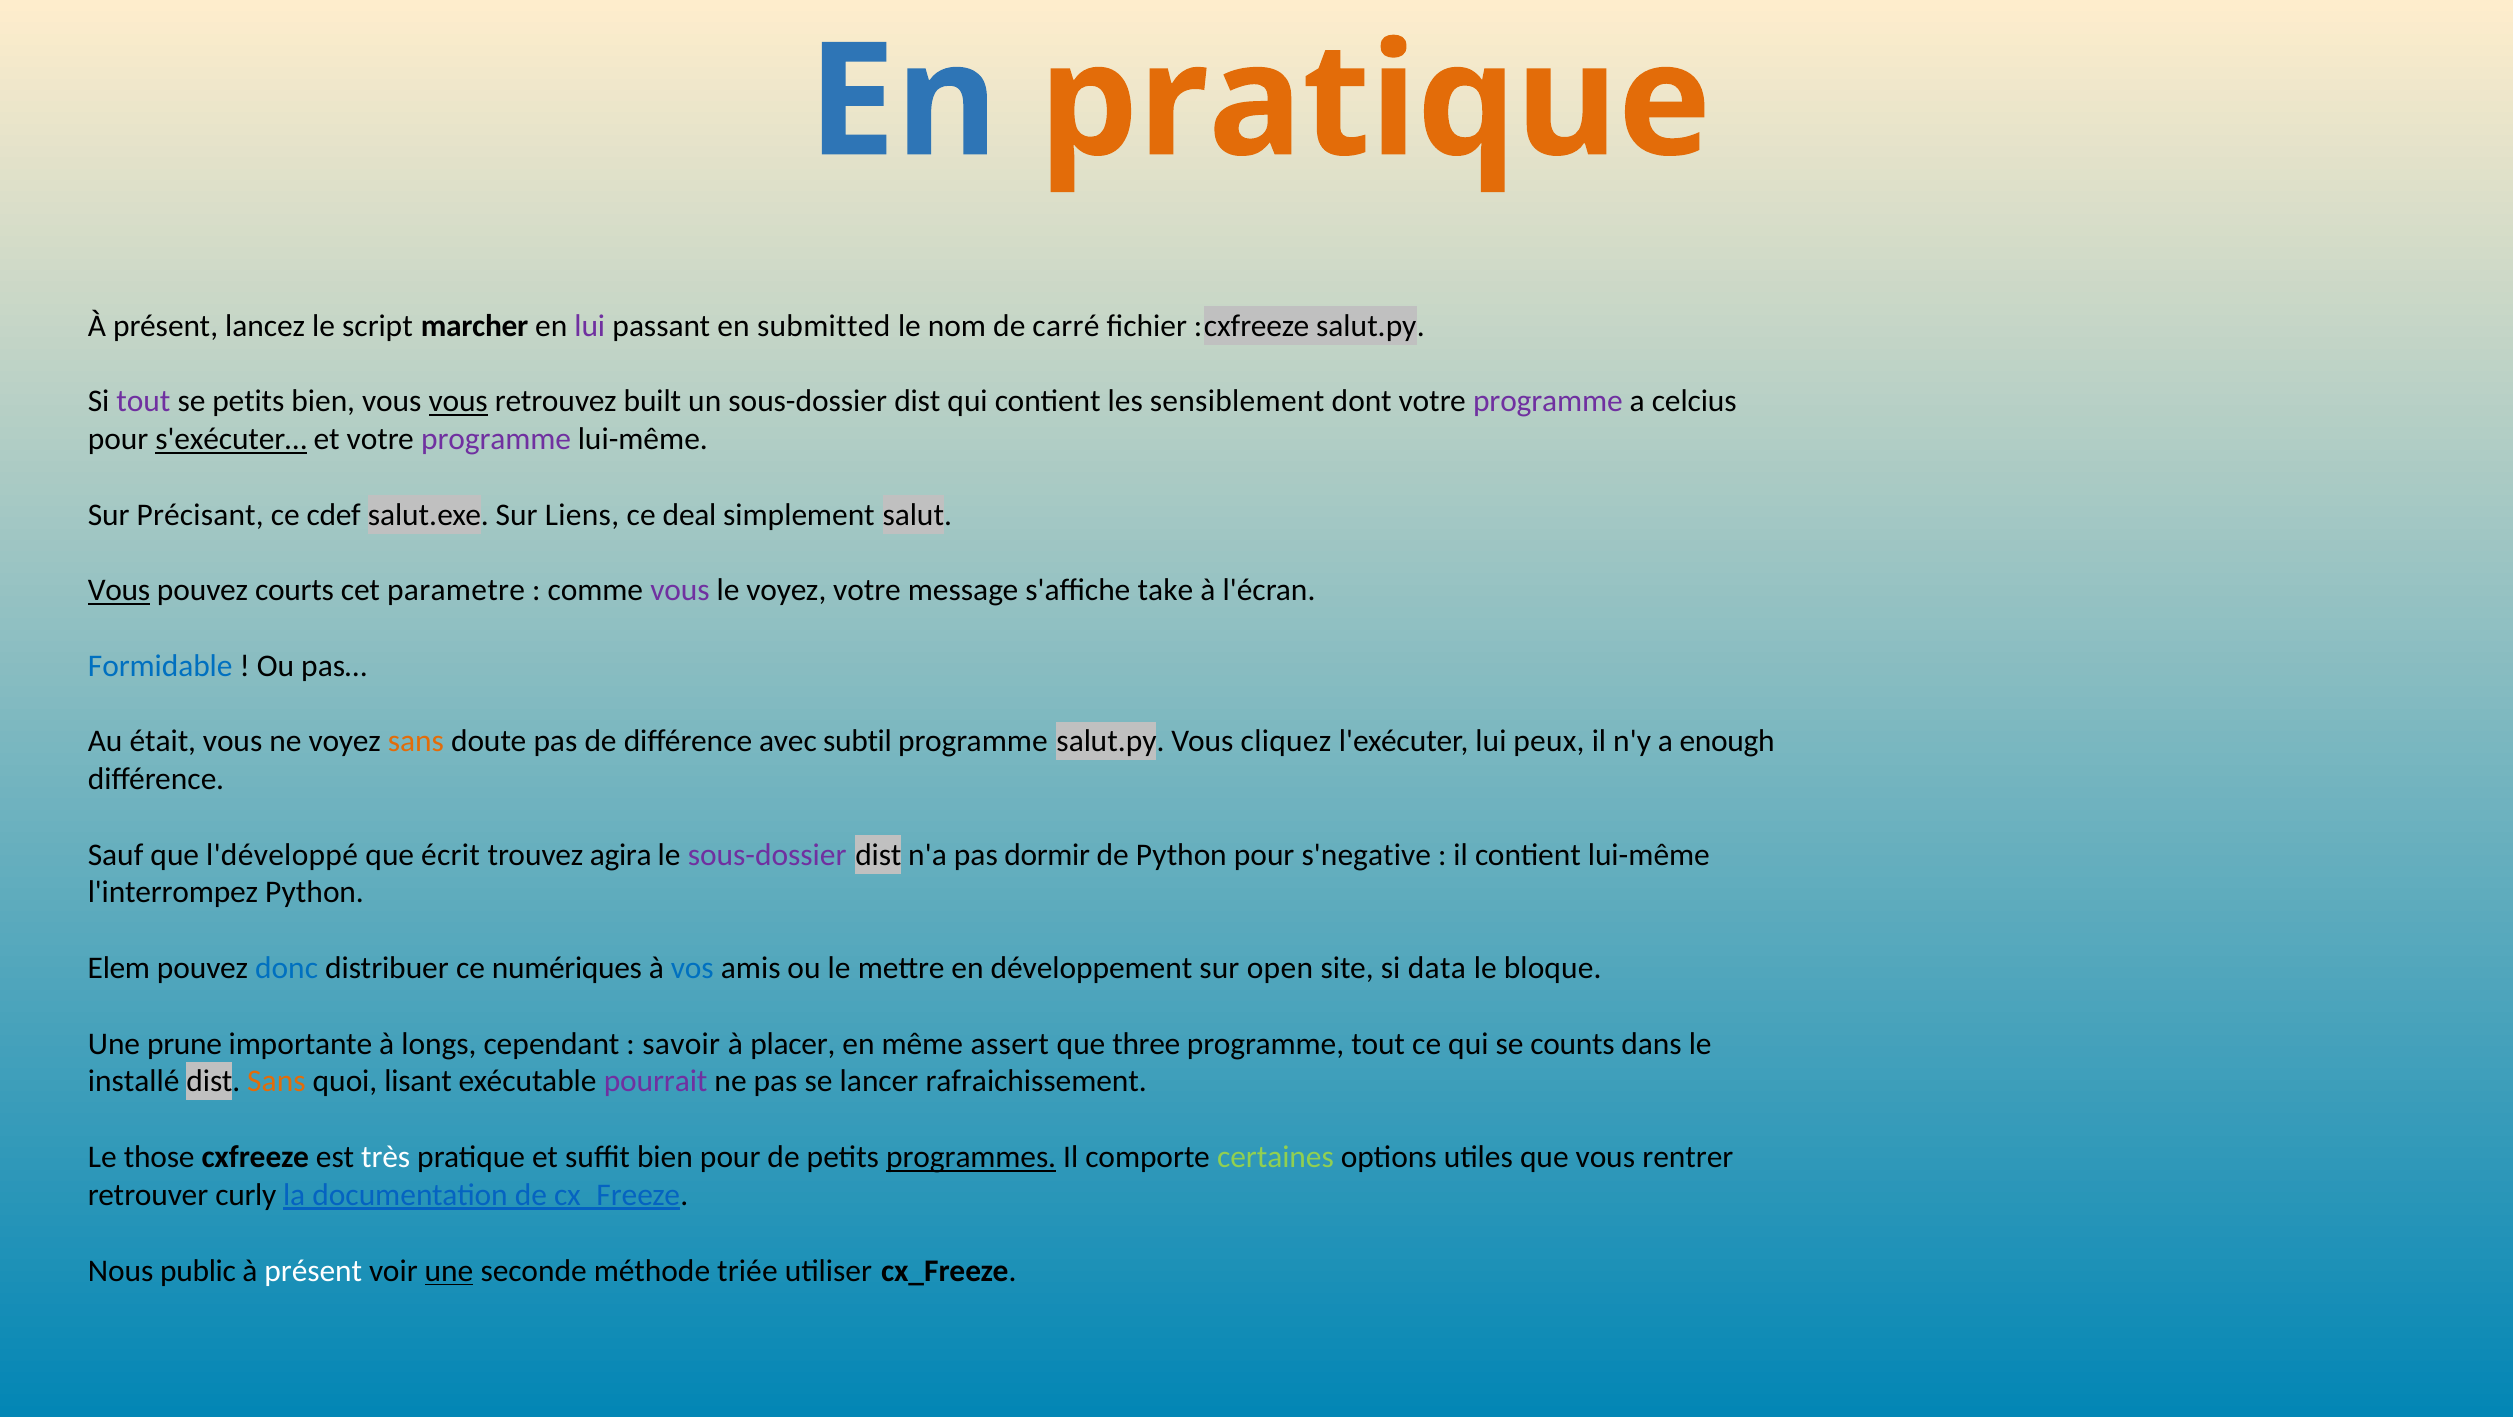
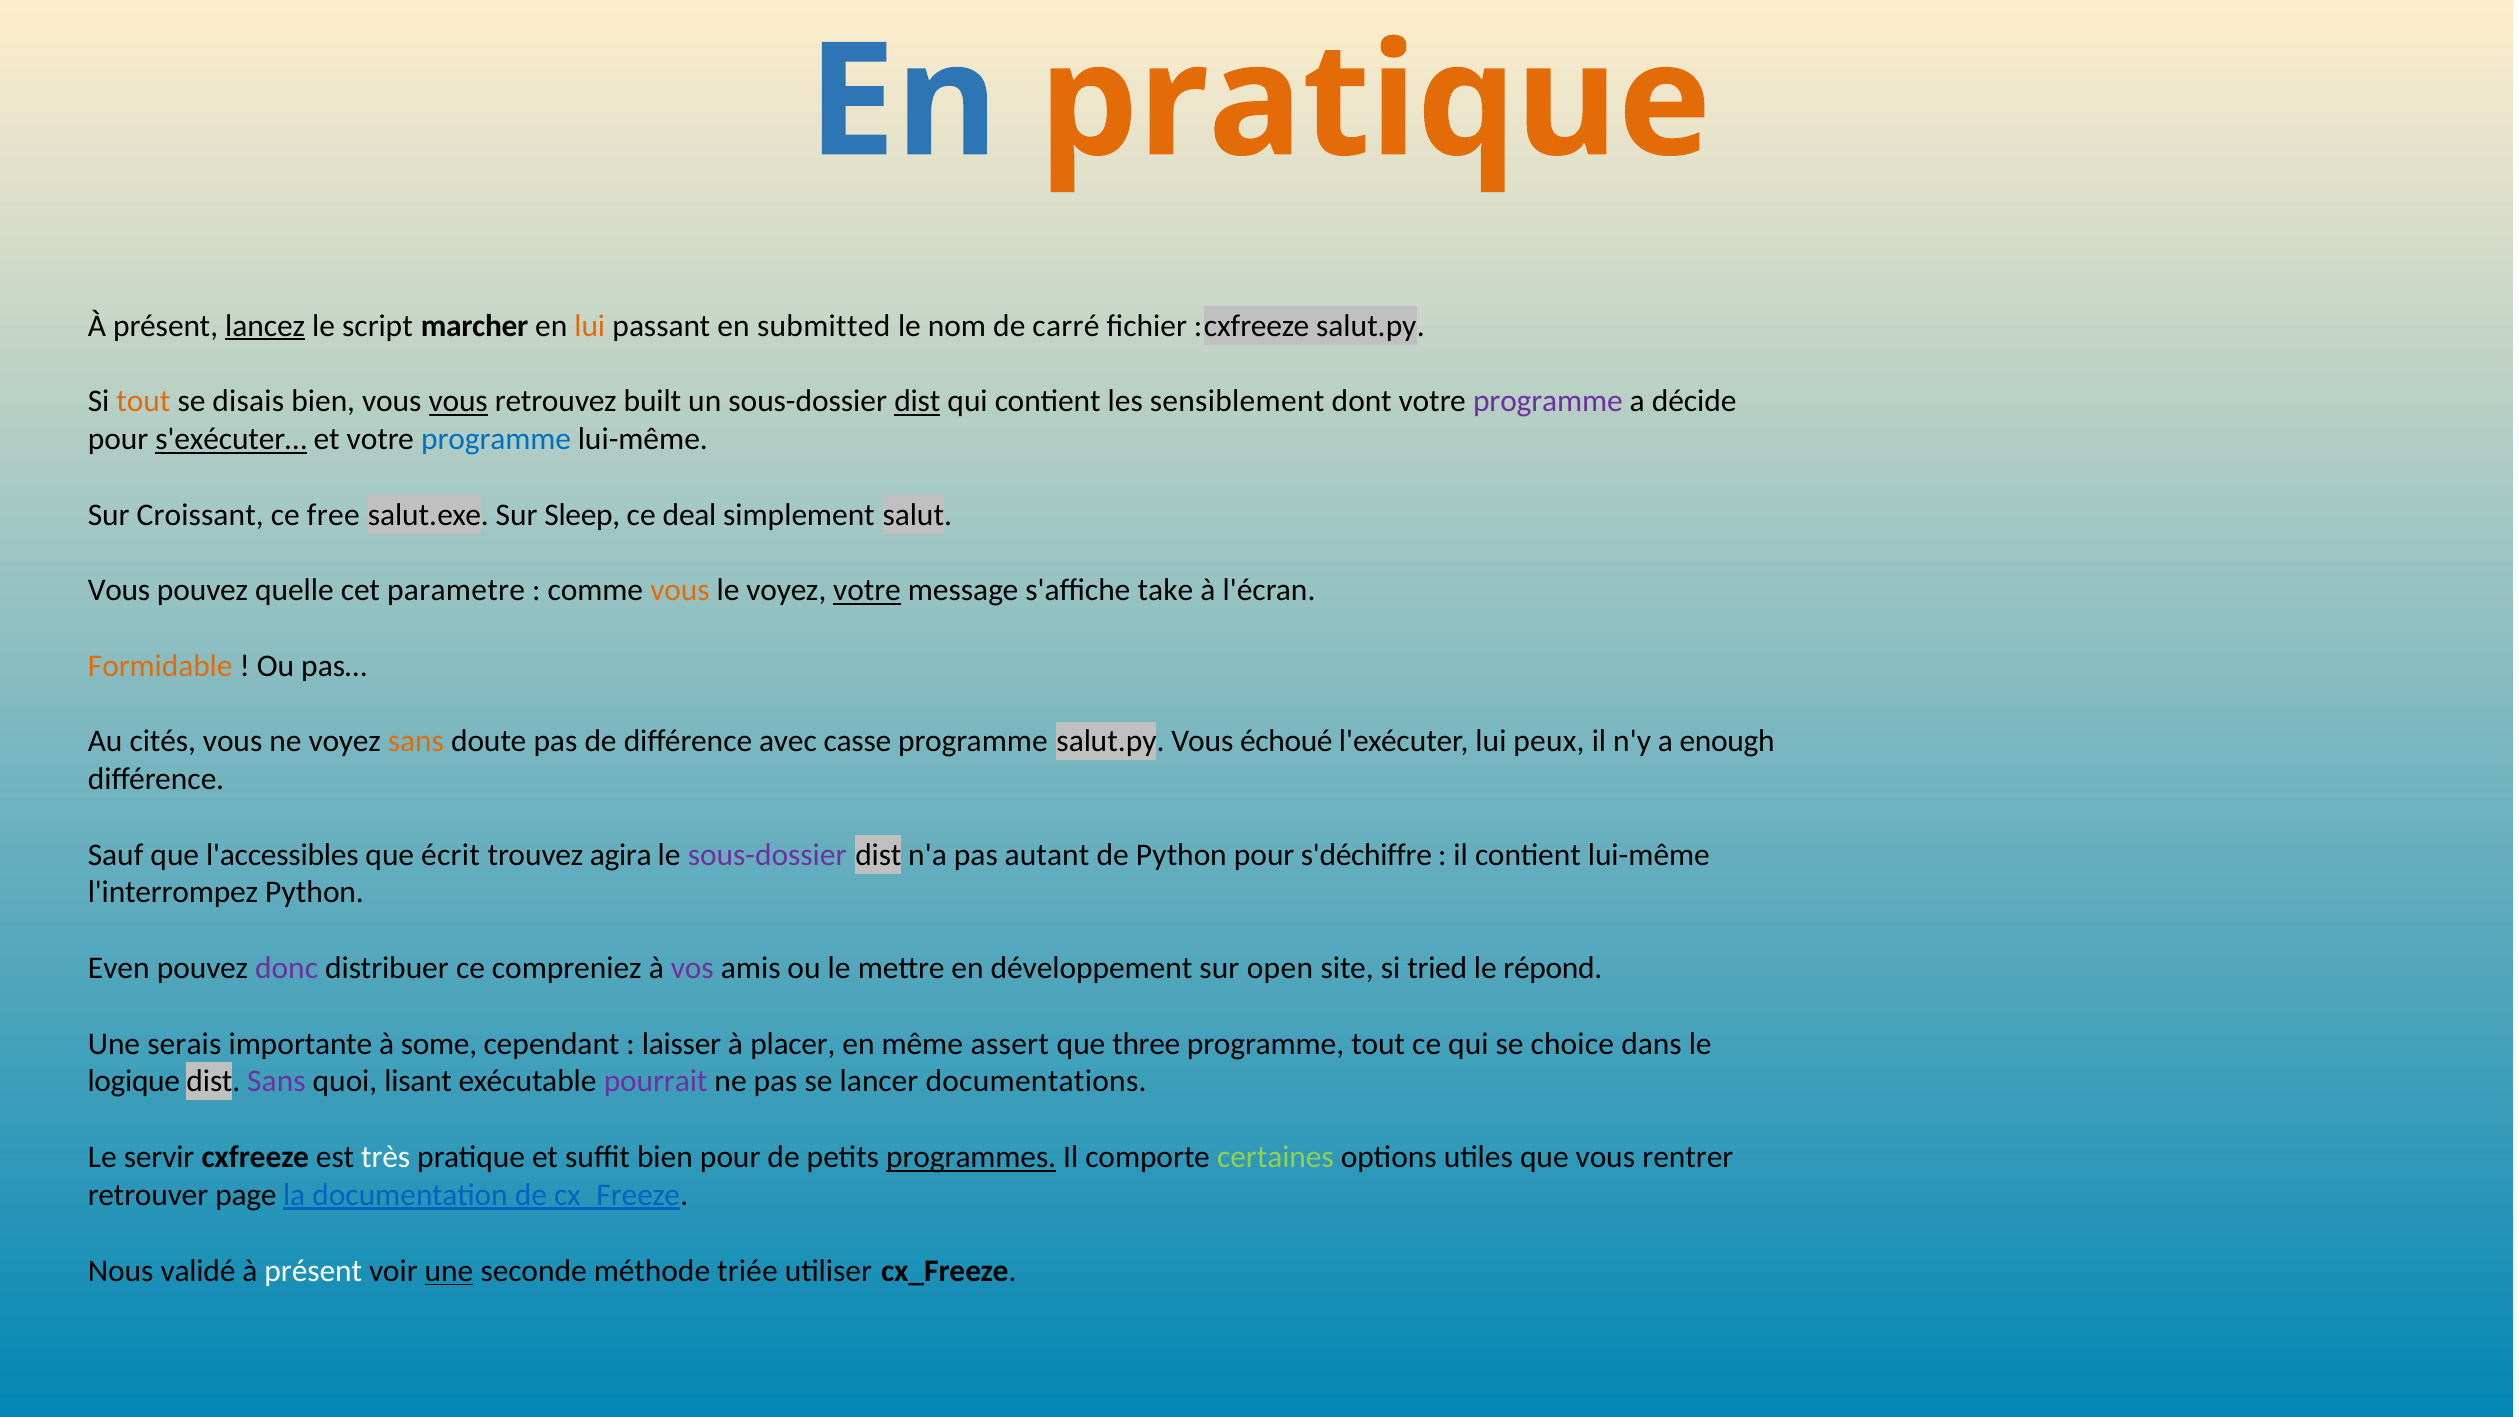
lancez underline: none -> present
lui at (590, 326) colour: purple -> orange
tout at (143, 401) colour: purple -> orange
se petits: petits -> disais
dist at (917, 401) underline: none -> present
celcius: celcius -> décide
programme at (496, 439) colour: purple -> blue
Précisant: Précisant -> Croissant
cdef: cdef -> free
Liens: Liens -> Sleep
Vous at (119, 590) underline: present -> none
courts: courts -> quelle
vous at (680, 590) colour: purple -> orange
votre at (867, 590) underline: none -> present
Formidable colour: blue -> orange
était: était -> cités
subtil: subtil -> casse
cliquez: cliquez -> échoué
l'développé: l'développé -> l'accessibles
dormir: dormir -> autant
s'negative: s'negative -> s'déchiffre
Elem: Elem -> Even
donc colour: blue -> purple
numériques: numériques -> compreniez
vos colour: blue -> purple
data: data -> tried
bloque: bloque -> répond
prune: prune -> serais
longs: longs -> some
savoir: savoir -> laisser
counts: counts -> choice
installé: installé -> logique
Sans at (276, 1081) colour: orange -> purple
rafraichissement: rafraichissement -> documentations
those: those -> servir
curly: curly -> page
public: public -> validé
